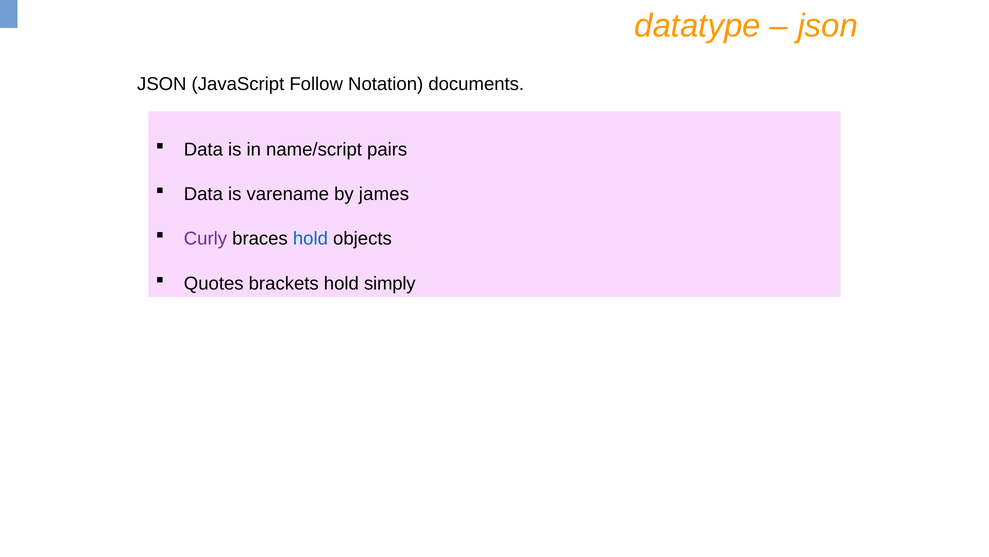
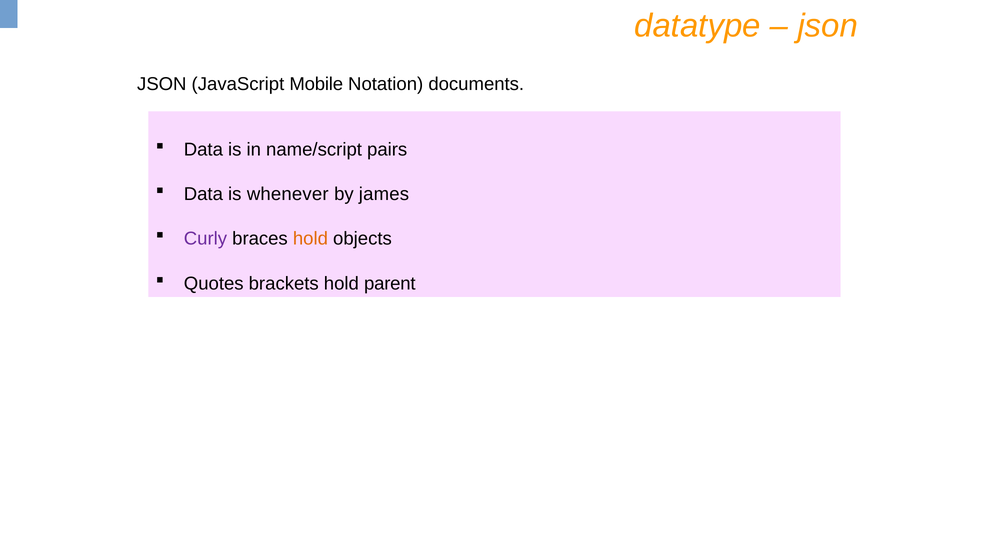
Follow: Follow -> Mobile
varename: varename -> whenever
hold at (310, 239) colour: blue -> orange
simply: simply -> parent
